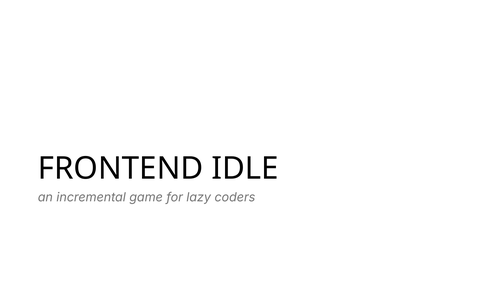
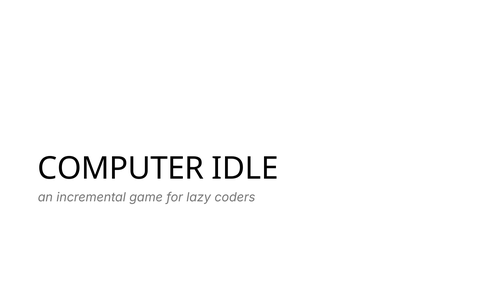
FRONTEND: FRONTEND -> COMPUTER
